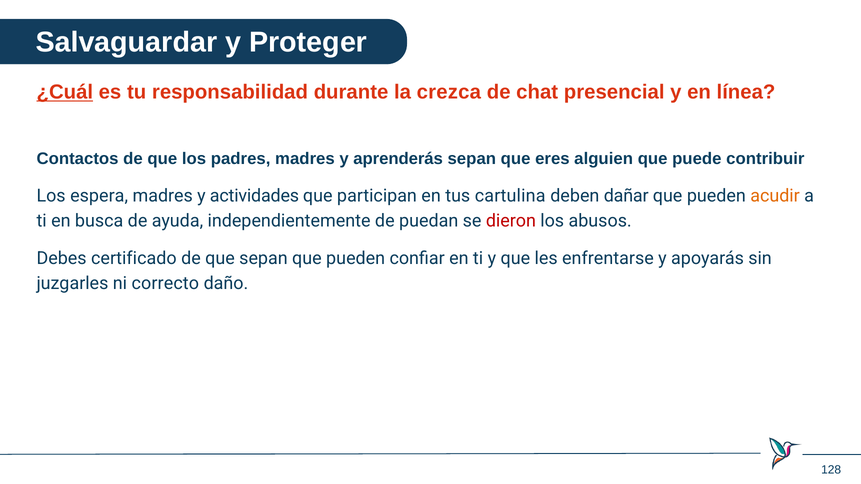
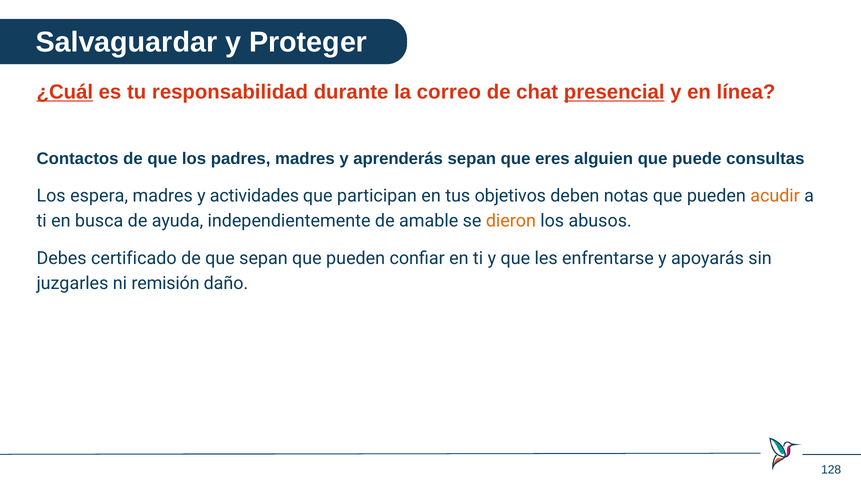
crezca: crezca -> correo
presencial underline: none -> present
contribuir: contribuir -> consultas
cartulina: cartulina -> objetivos
dañar: dañar -> notas
puedan: puedan -> amable
dieron colour: red -> orange
correcto: correcto -> remisión
